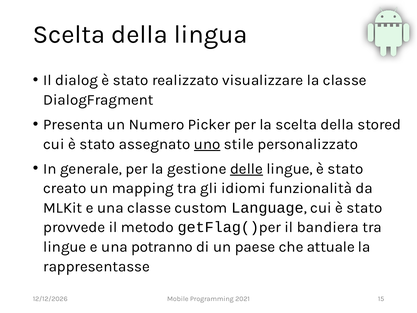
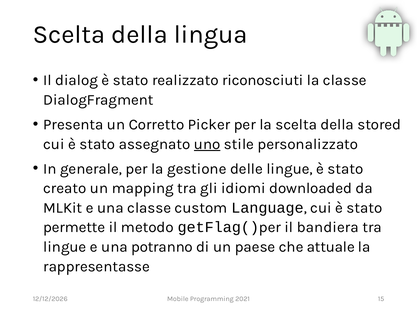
visualizzare: visualizzare -> riconosciuti
Numero: Numero -> Corretto
delle underline: present -> none
funzionalità: funzionalità -> downloaded
provvede: provvede -> permette
